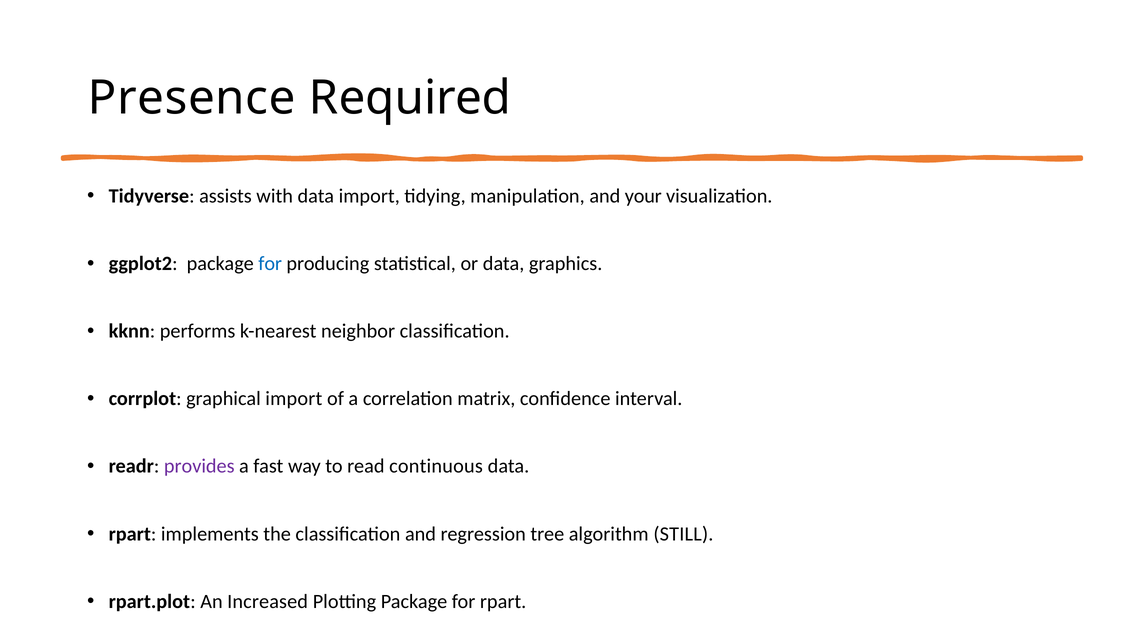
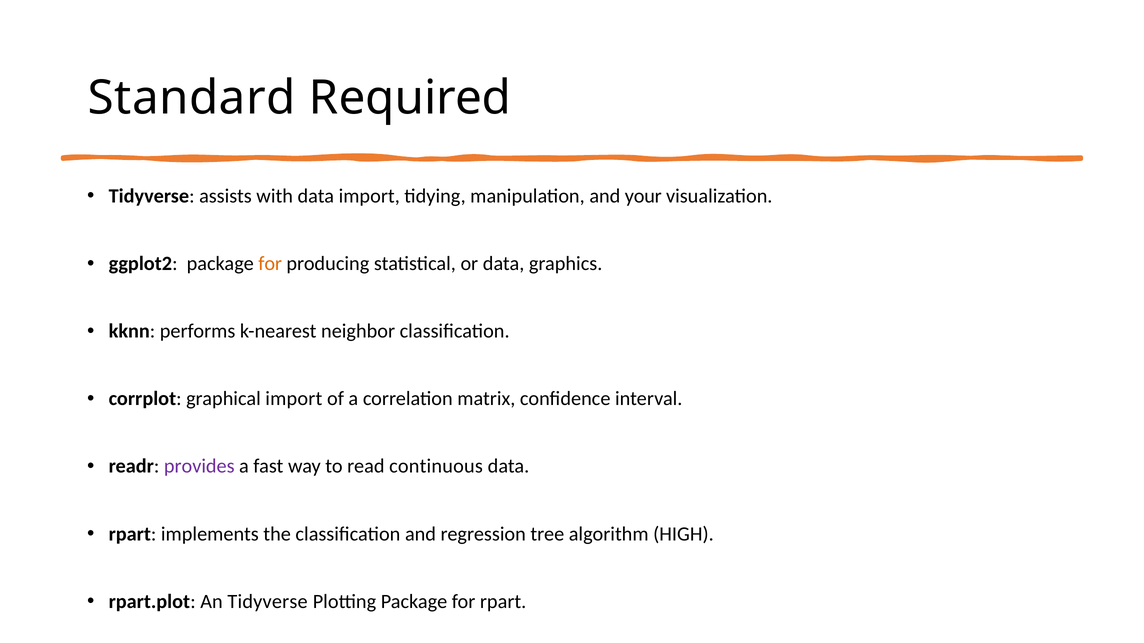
Presence: Presence -> Standard
for at (270, 264) colour: blue -> orange
STILL: STILL -> HIGH
An Increased: Increased -> Tidyverse
